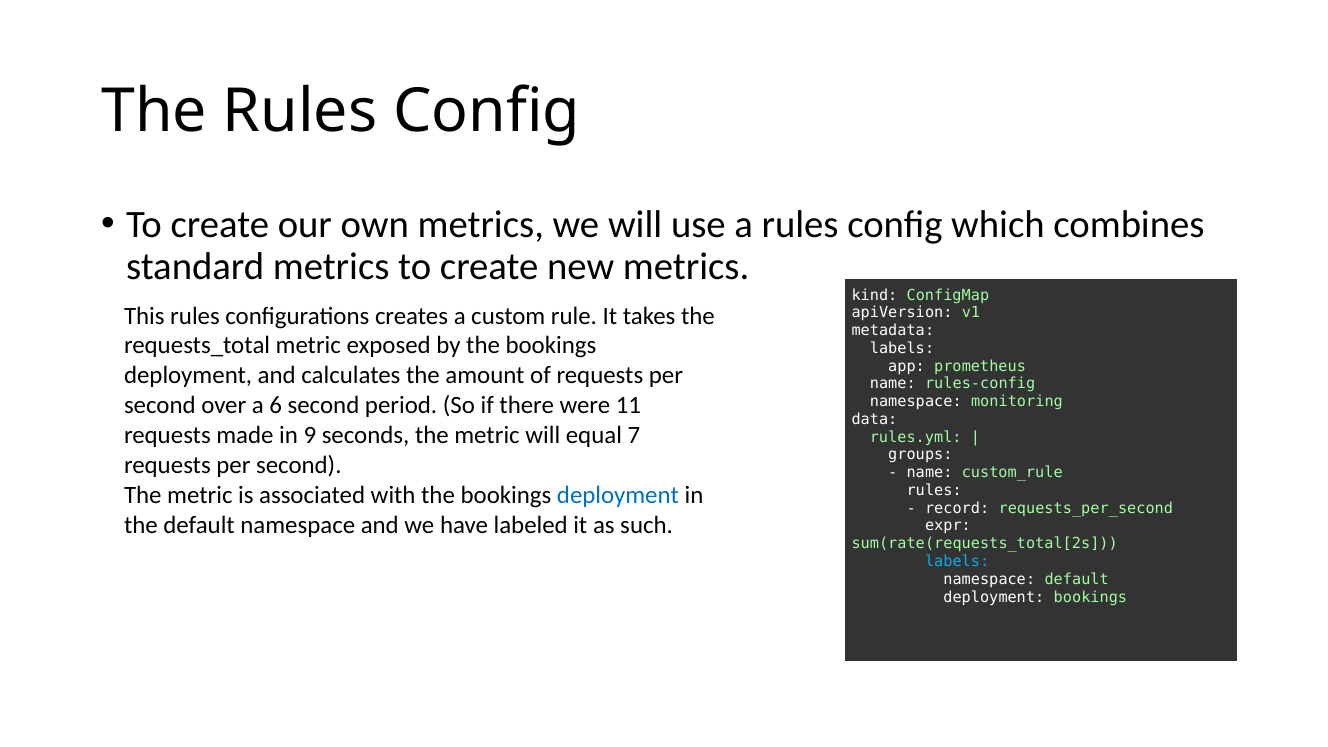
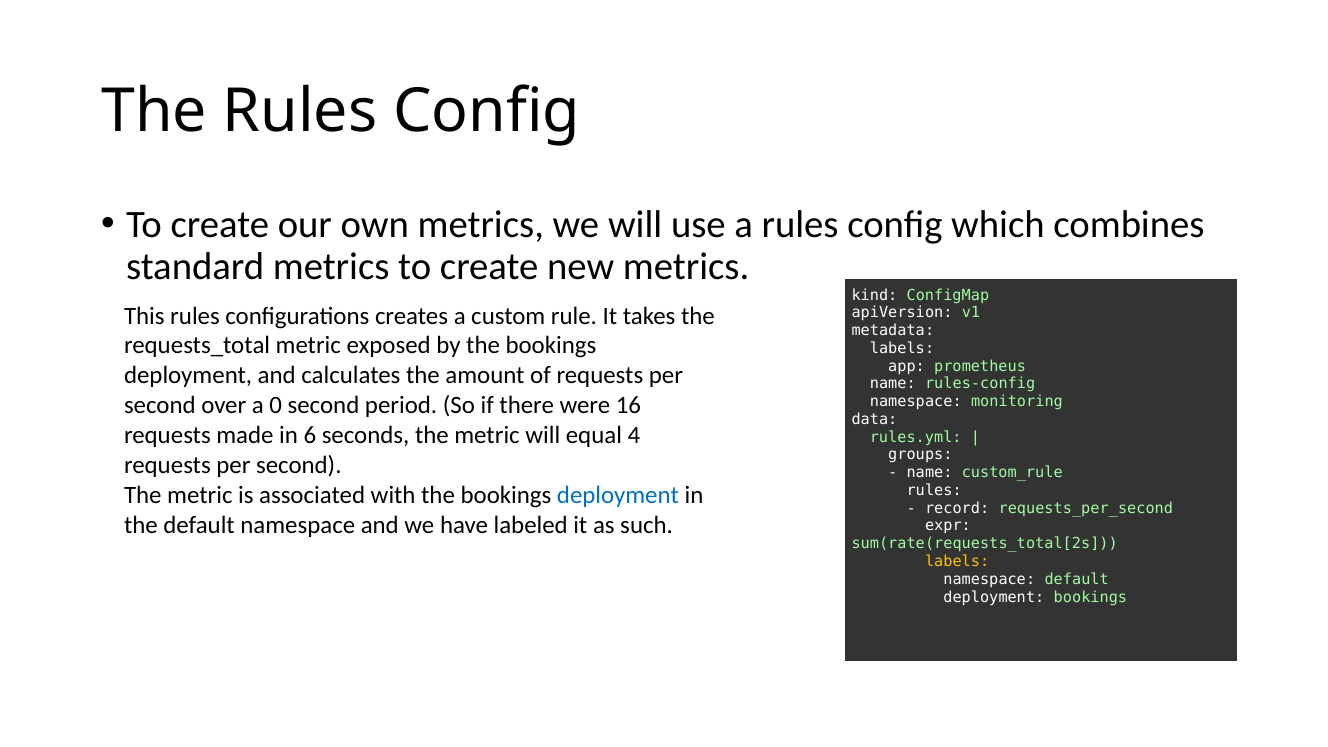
6: 6 -> 0
11: 11 -> 16
9: 9 -> 6
7: 7 -> 4
labels at (957, 561) colour: light blue -> yellow
